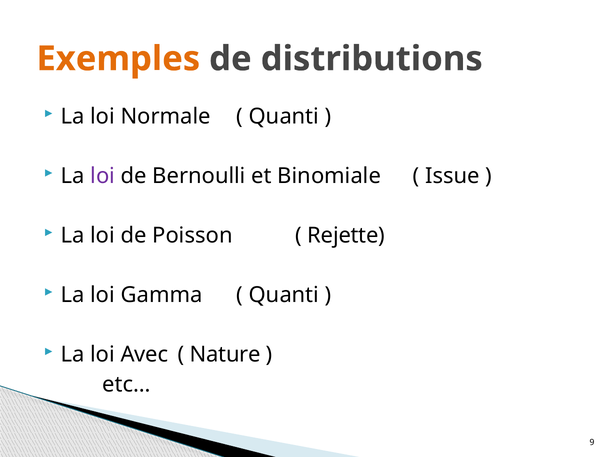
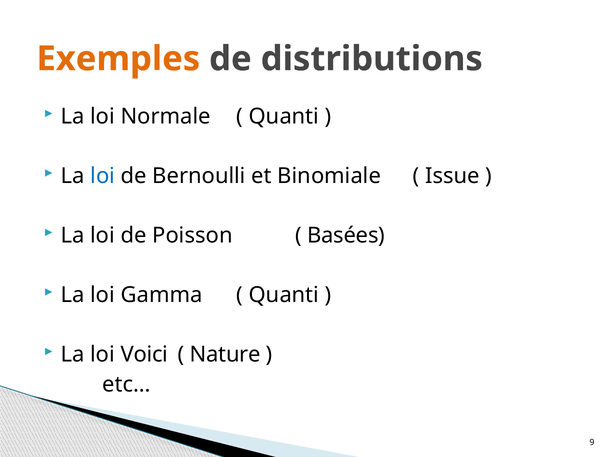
loi at (103, 176) colour: purple -> blue
Rejette: Rejette -> Basées
Avec: Avec -> Voici
